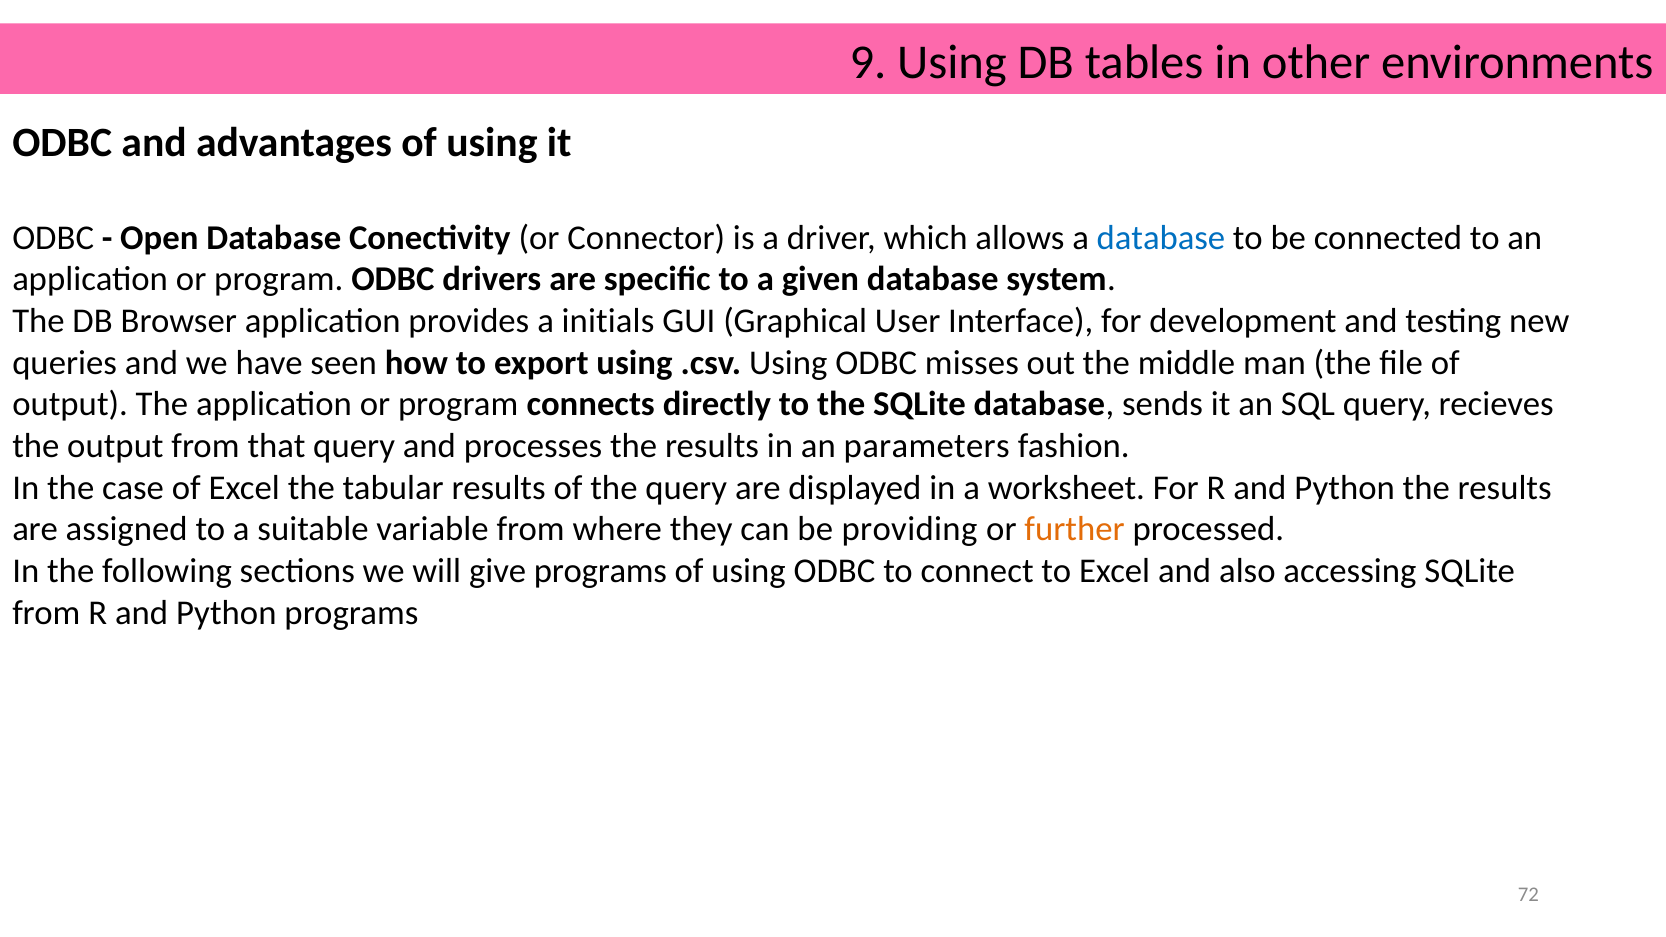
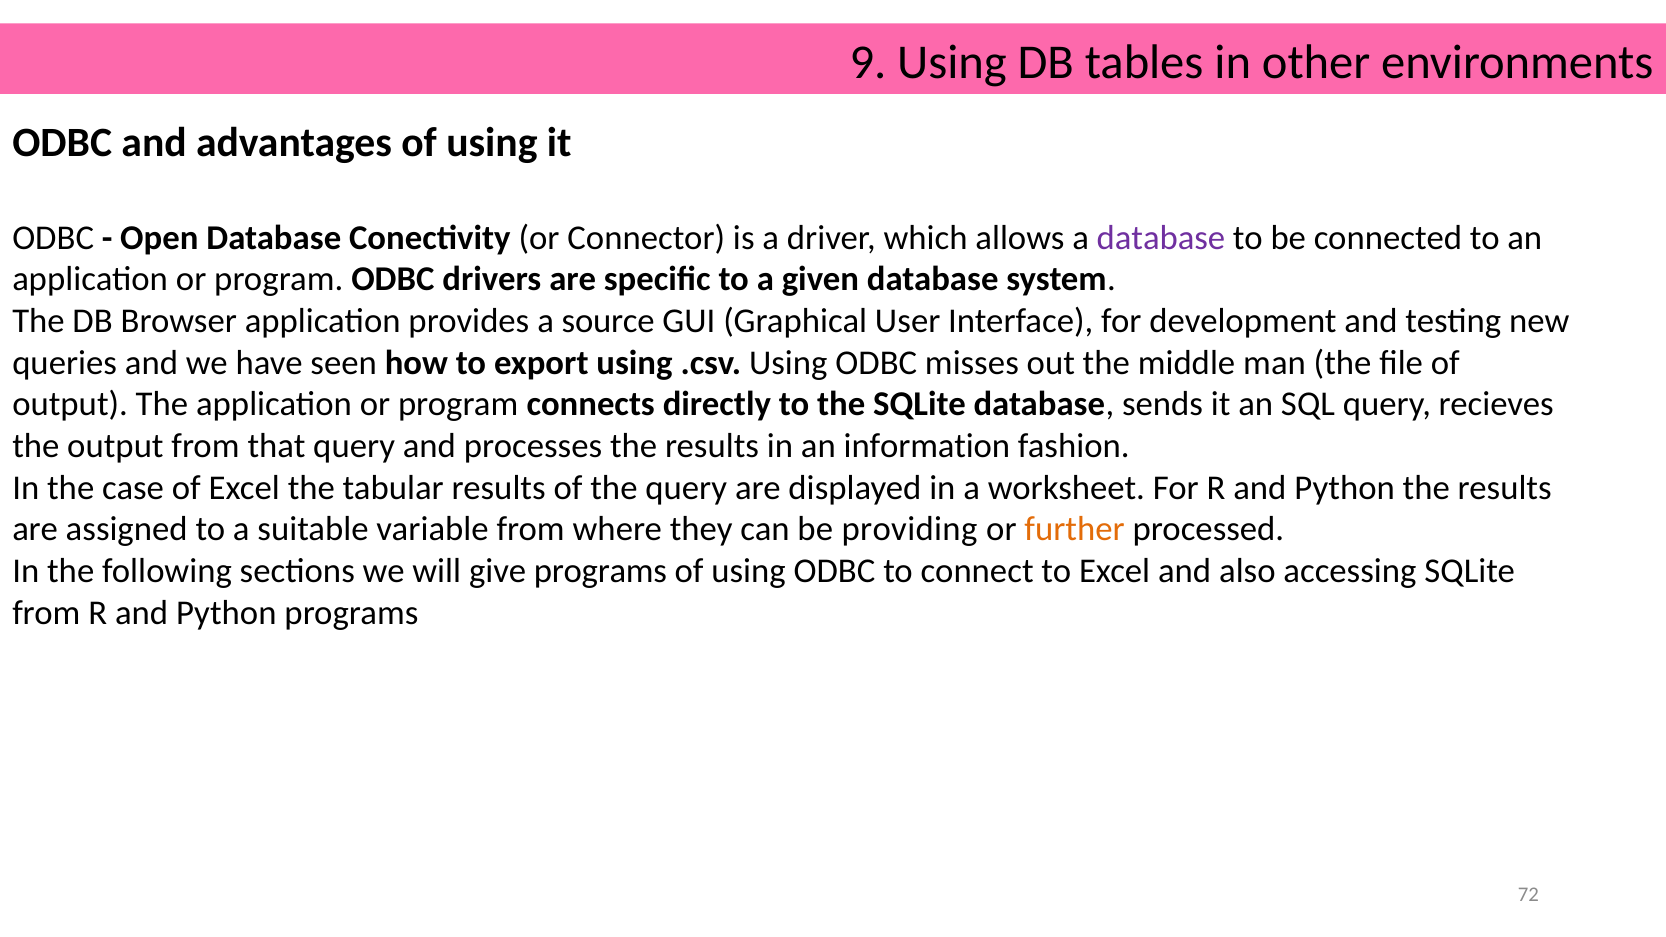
database at (1161, 238) colour: blue -> purple
initials: initials -> source
parameters: parameters -> information
